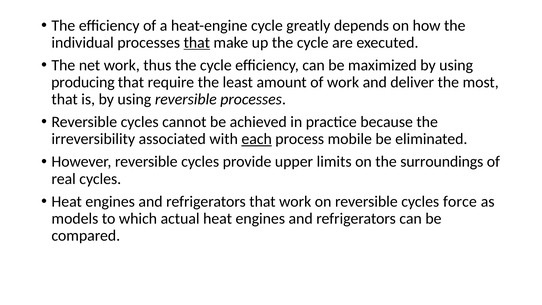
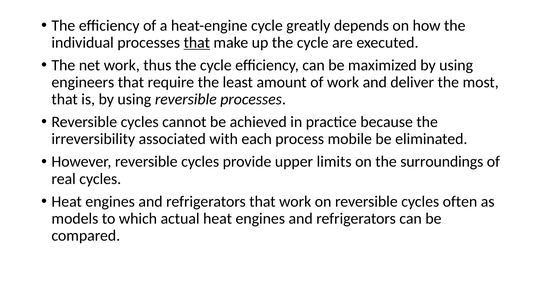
producing: producing -> engineers
each underline: present -> none
force: force -> often
